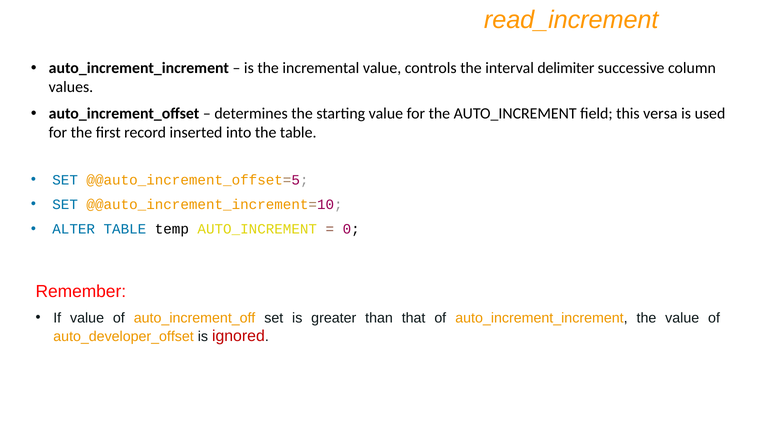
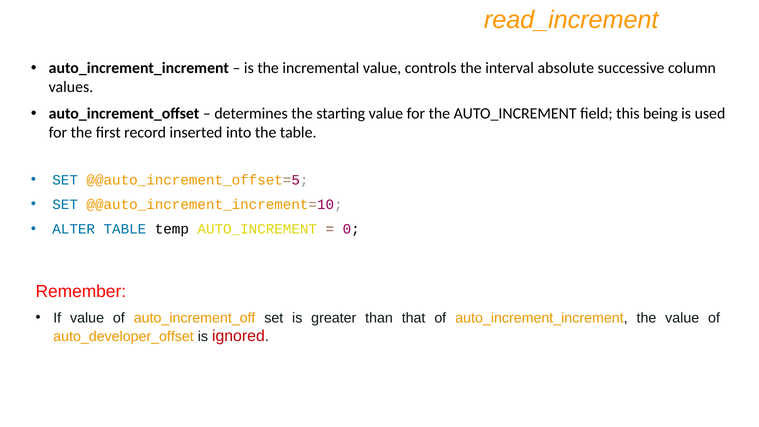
delimiter: delimiter -> absolute
versa: versa -> being
